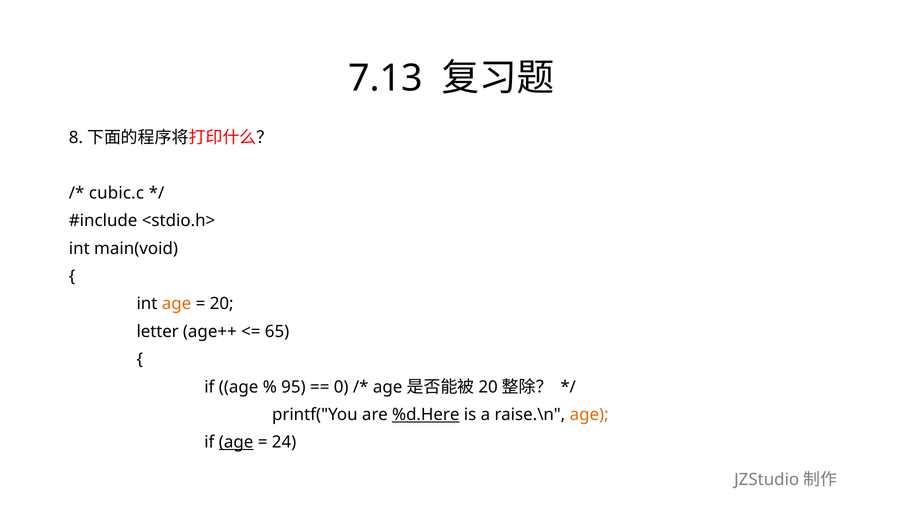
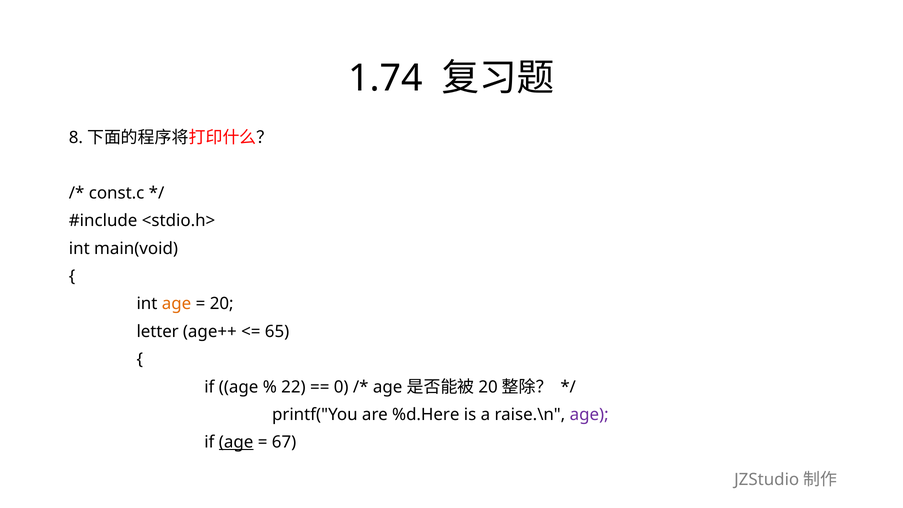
7.13: 7.13 -> 1.74
cubic.c: cubic.c -> const.c
95: 95 -> 22
%d.Here underline: present -> none
age at (589, 415) colour: orange -> purple
24: 24 -> 67
